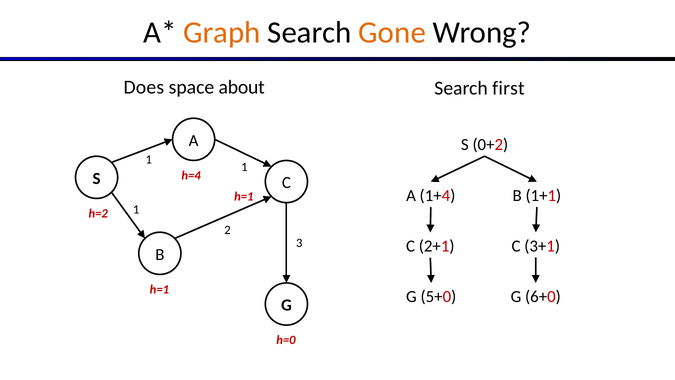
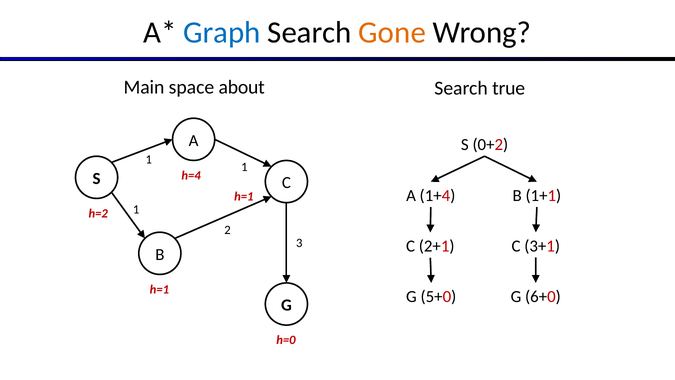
Graph colour: orange -> blue
Does: Does -> Main
first: first -> true
